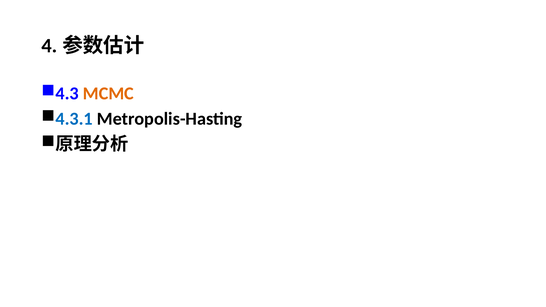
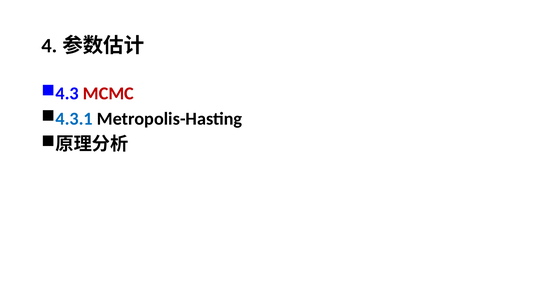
MCMC colour: orange -> red
